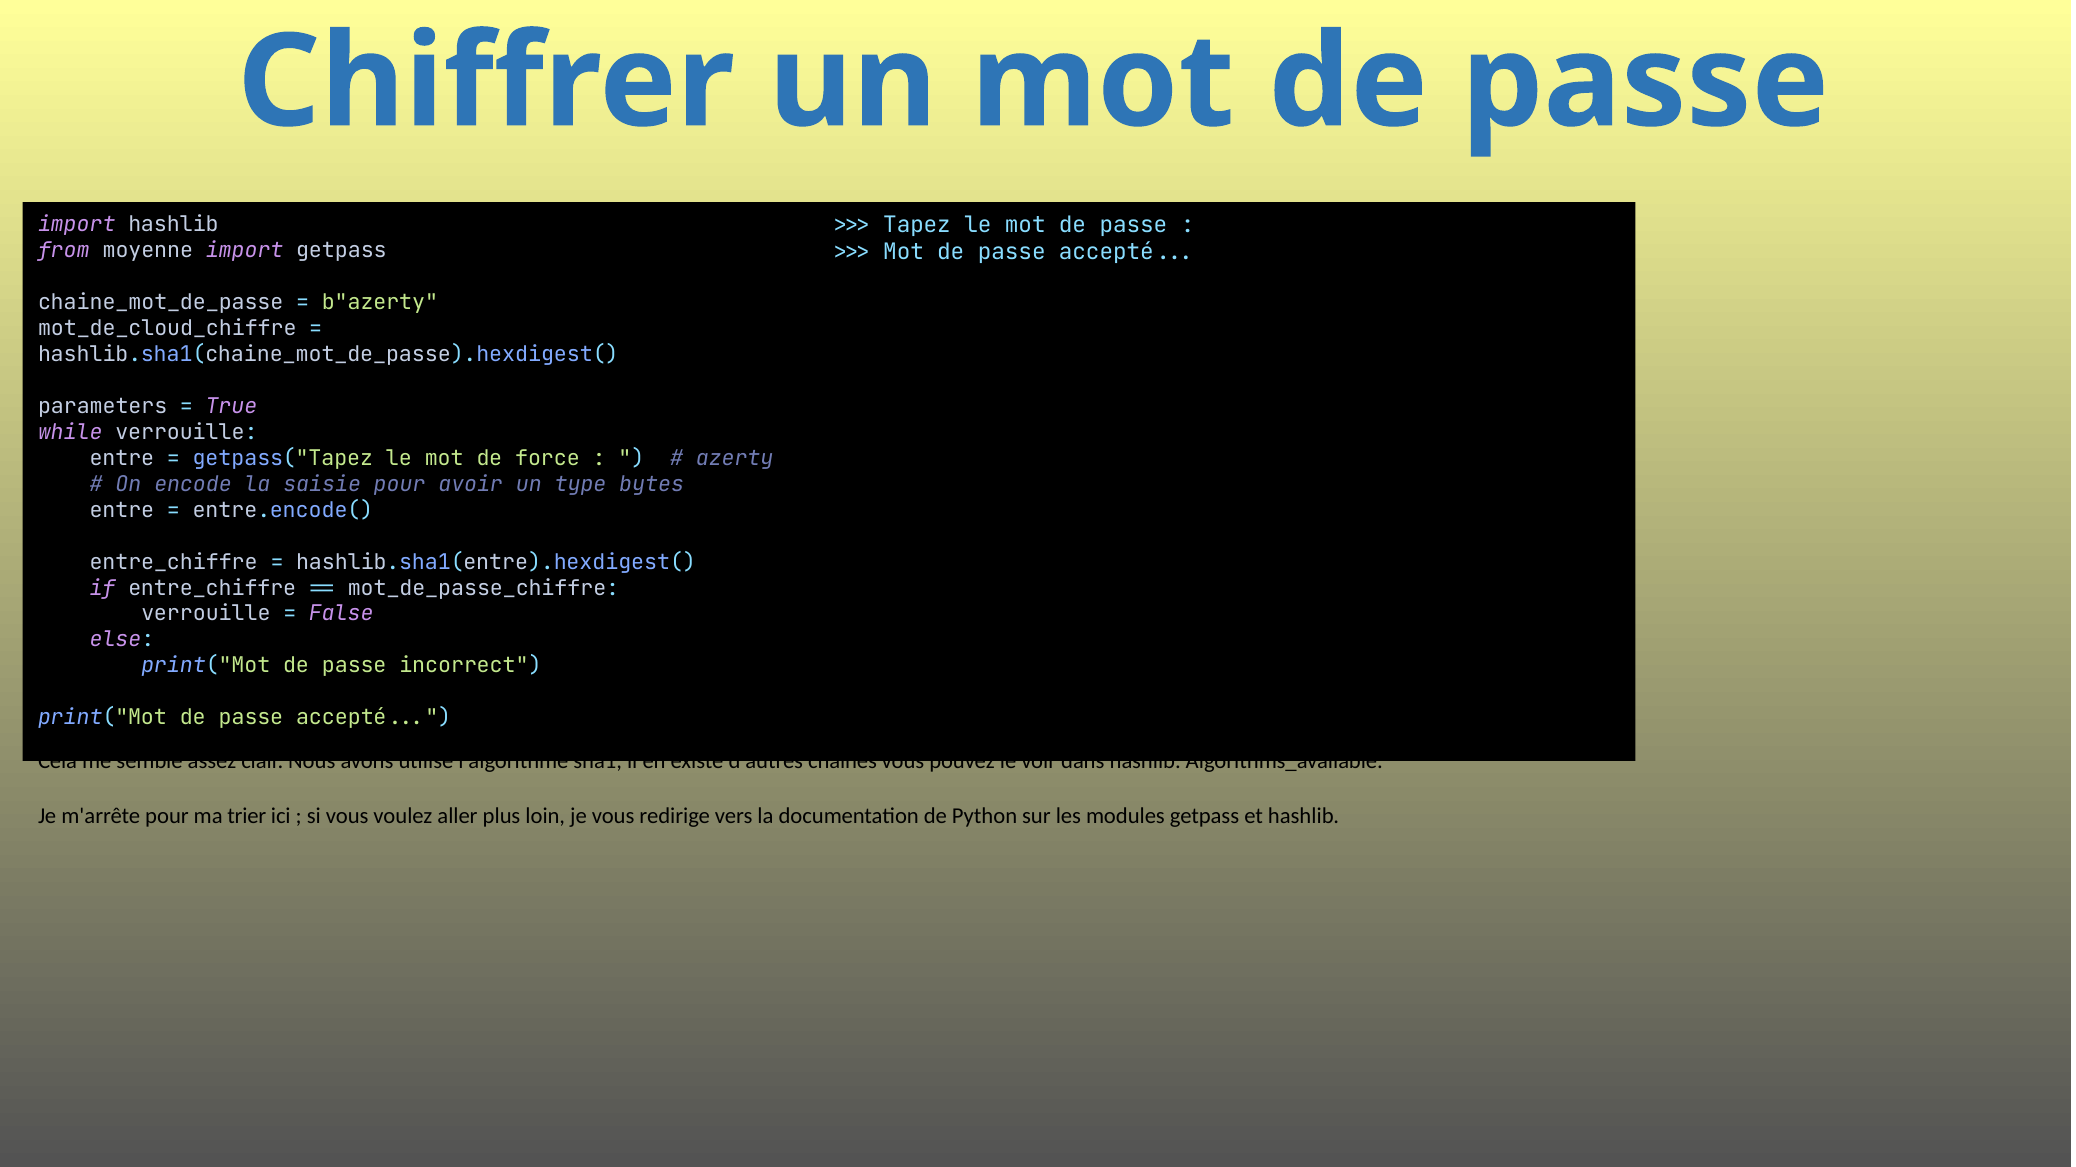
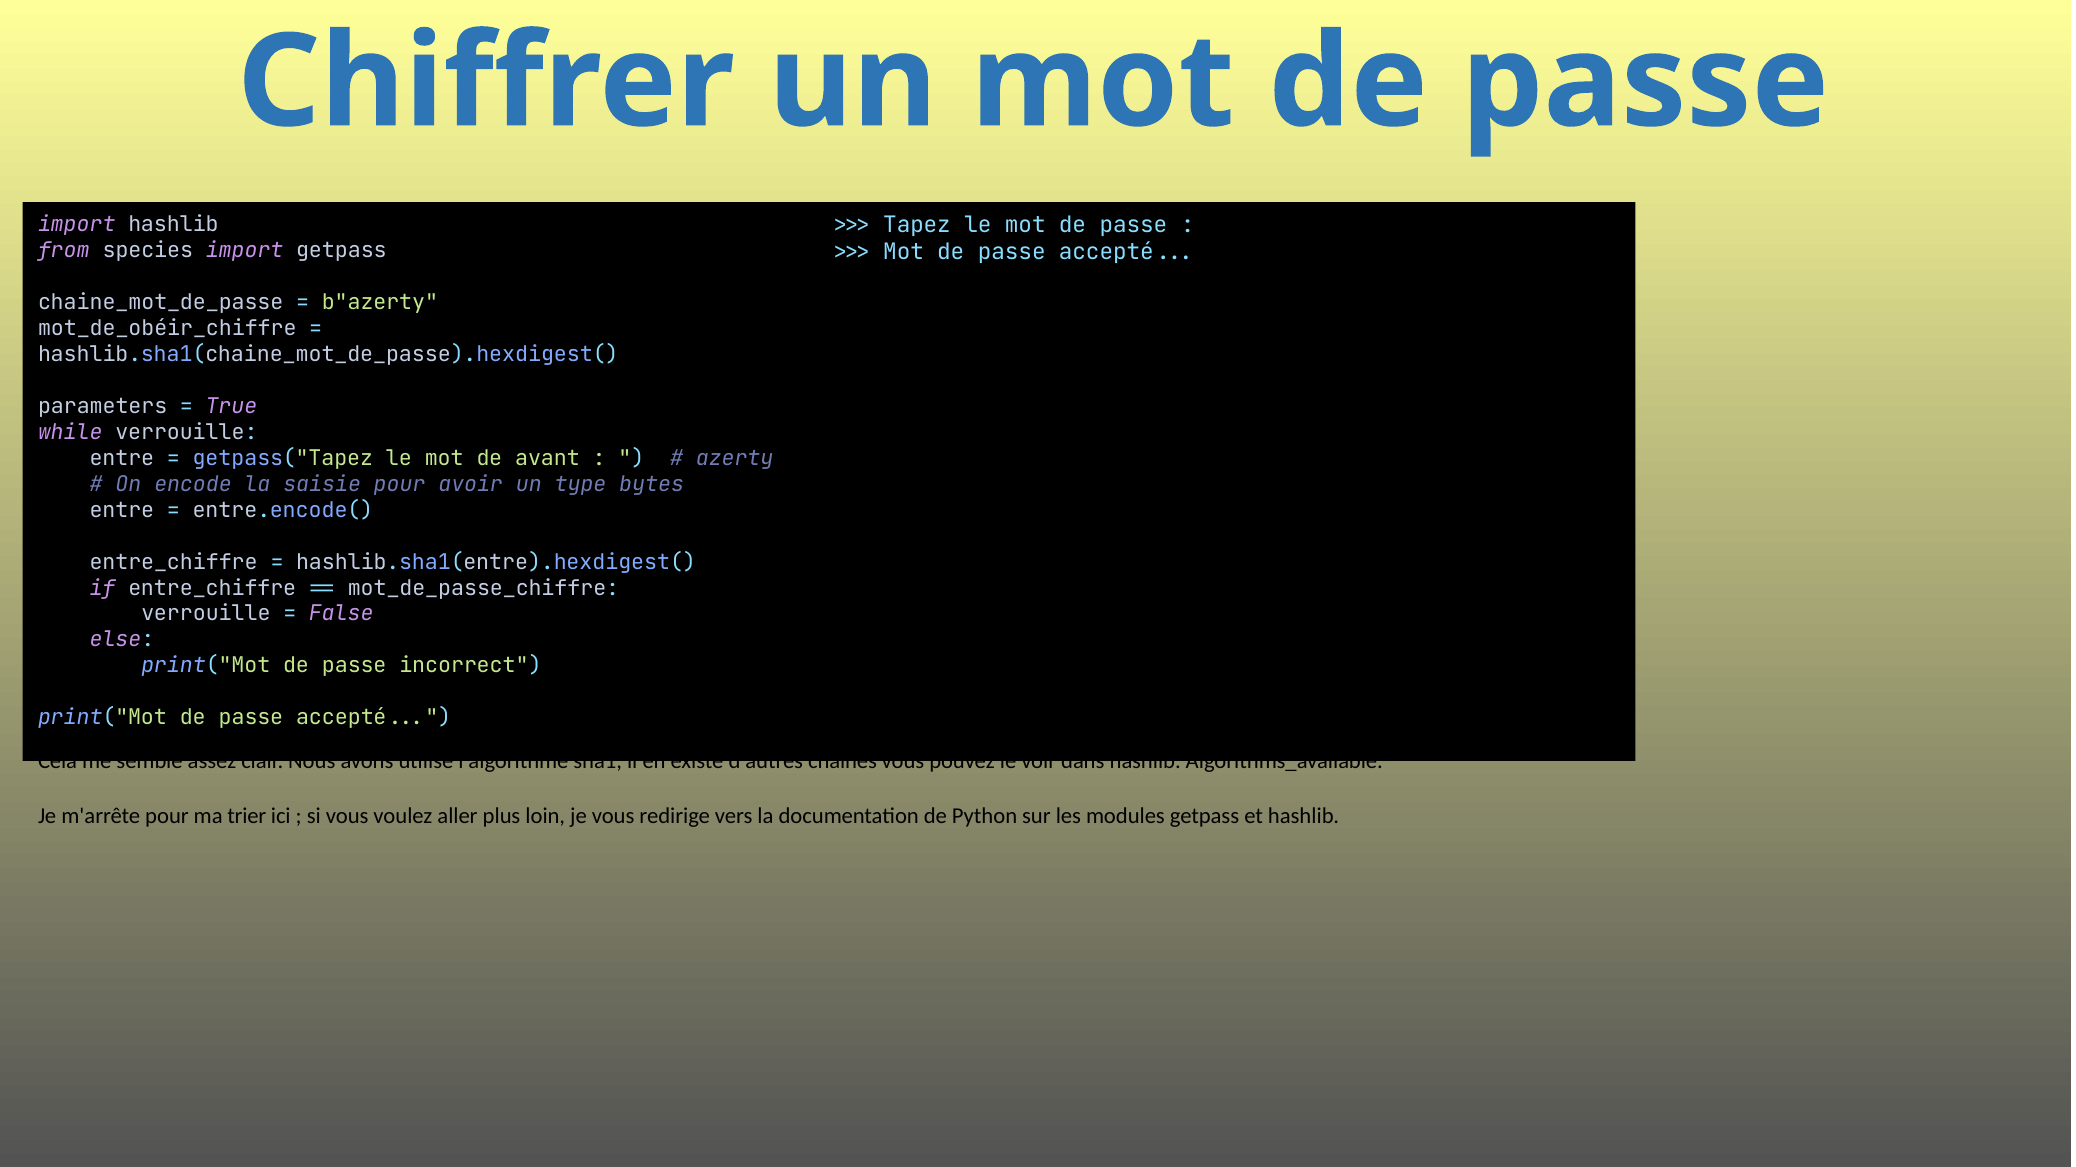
moyenne: moyenne -> species
mot_de_cloud_chiffre: mot_de_cloud_chiffre -> mot_de_obéir_chiffre
force: force -> avant
